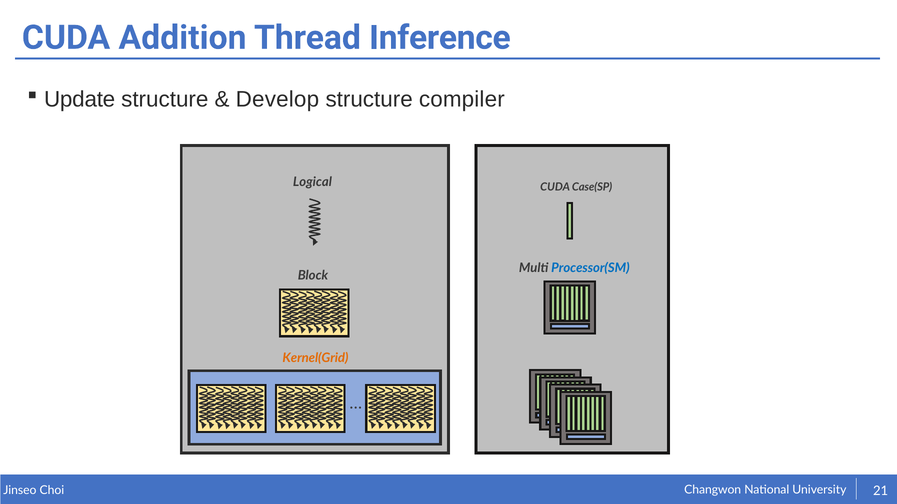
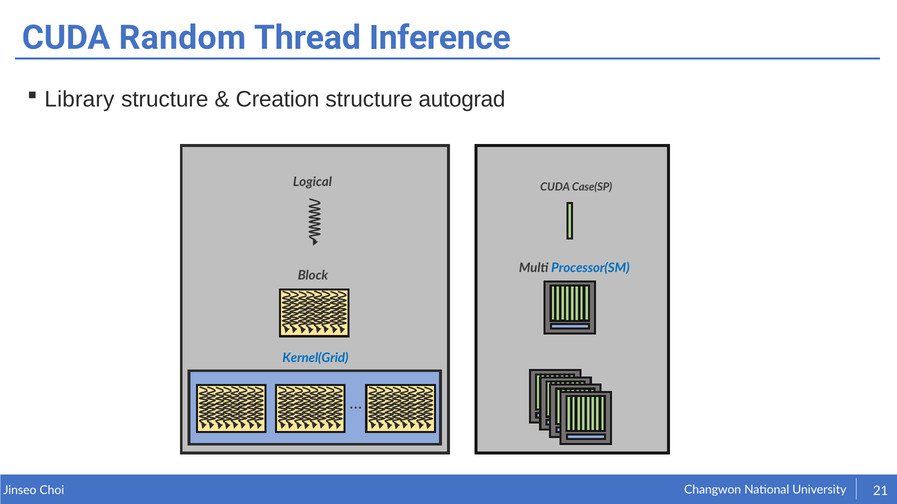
Addition: Addition -> Random
Update: Update -> Library
Develop: Develop -> Creation
compiler: compiler -> autograd
Kernel(Grid colour: orange -> blue
